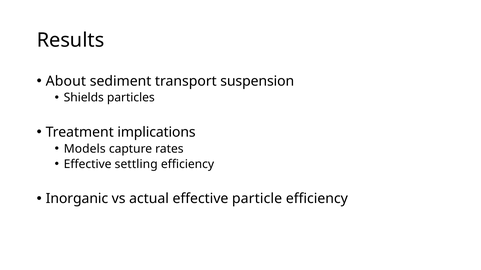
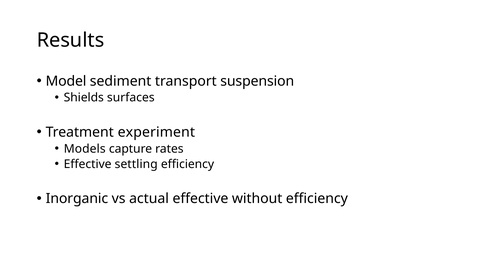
About: About -> Model
particles: particles -> surfaces
implications: implications -> experiment
particle: particle -> without
